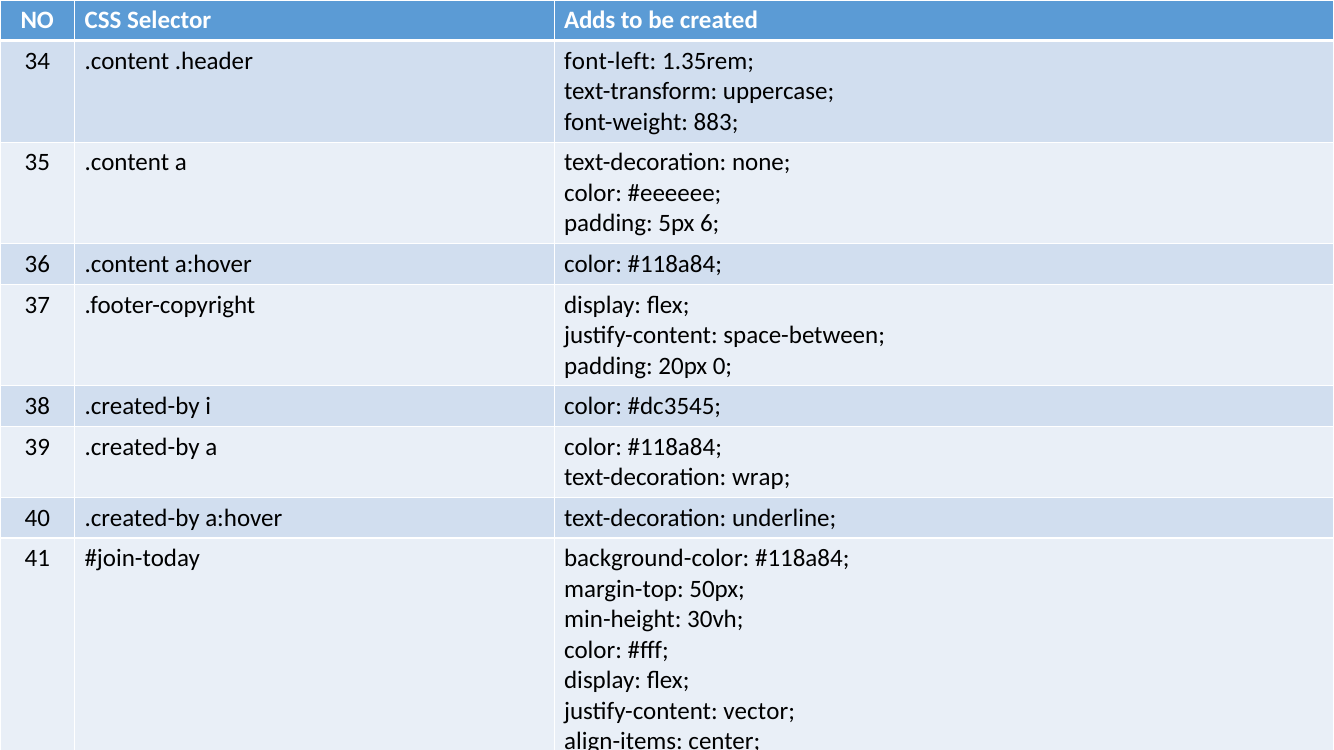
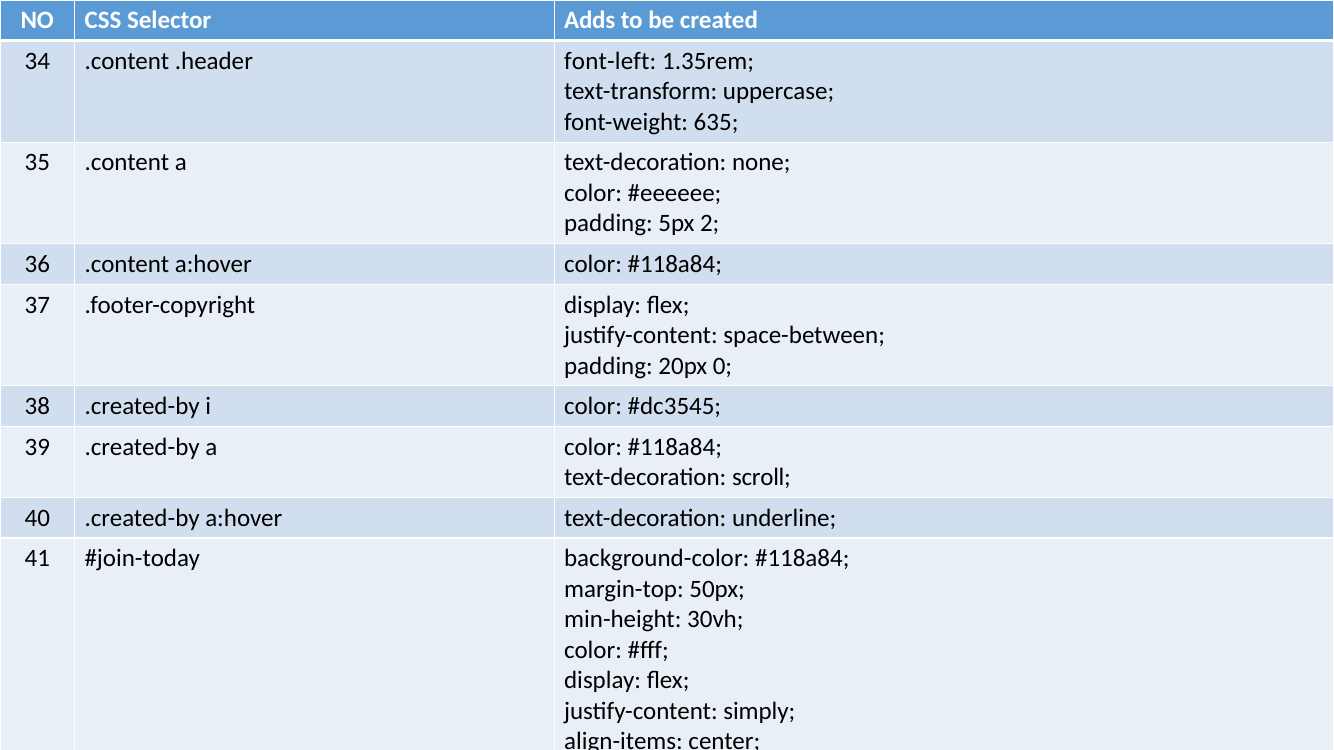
883: 883 -> 635
6: 6 -> 2
wrap: wrap -> scroll
vector: vector -> simply
